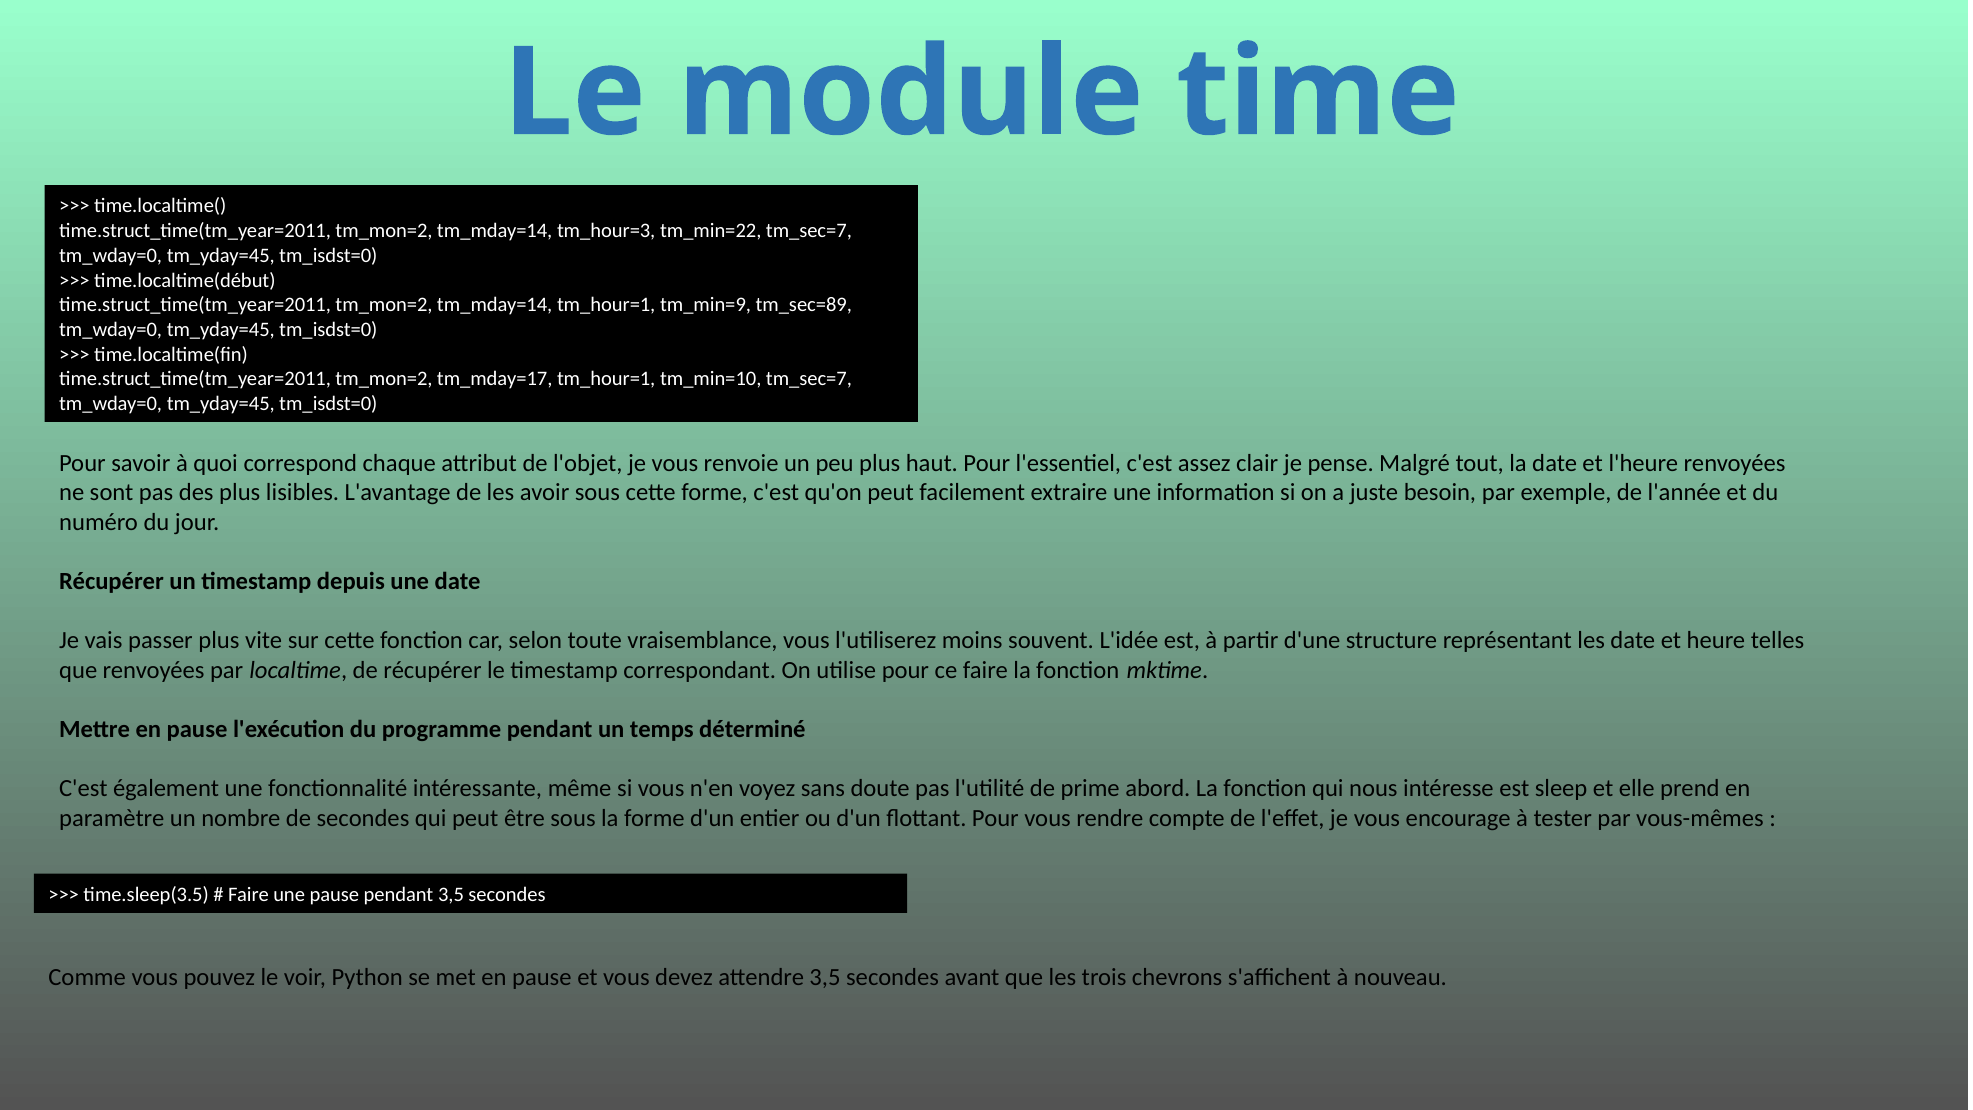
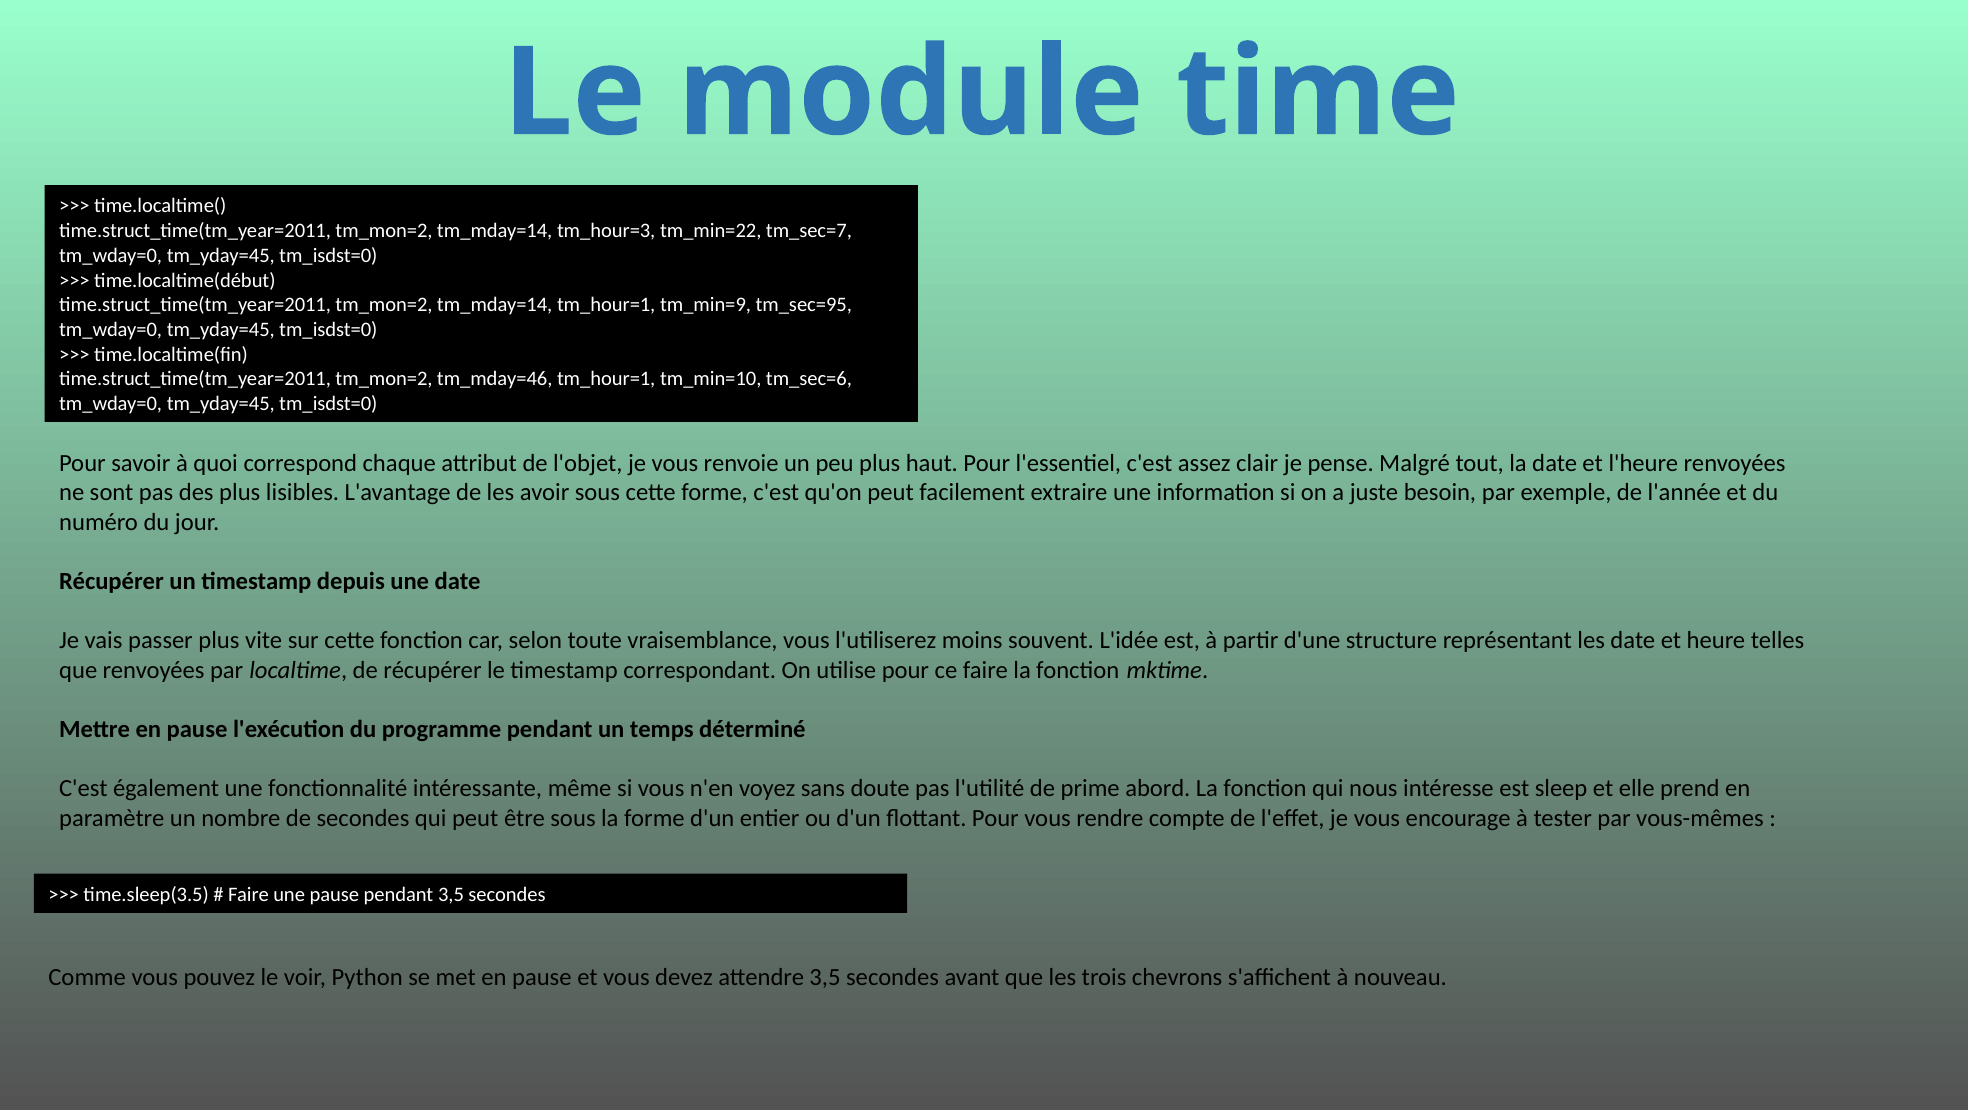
tm_sec=89: tm_sec=89 -> tm_sec=95
tm_mday=17: tm_mday=17 -> tm_mday=46
tm_min=10 tm_sec=7: tm_sec=7 -> tm_sec=6
